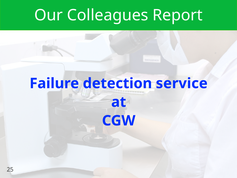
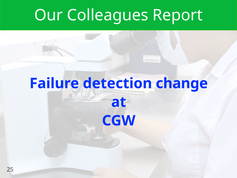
service: service -> change
